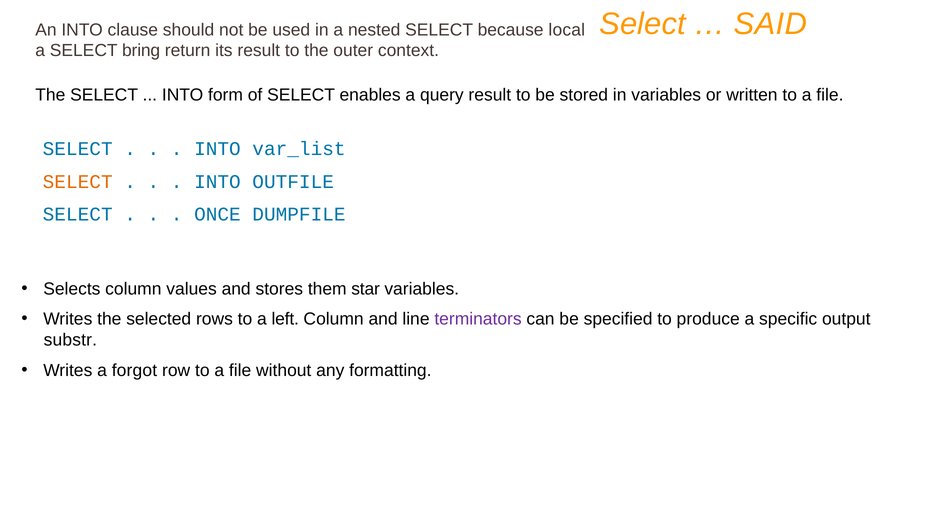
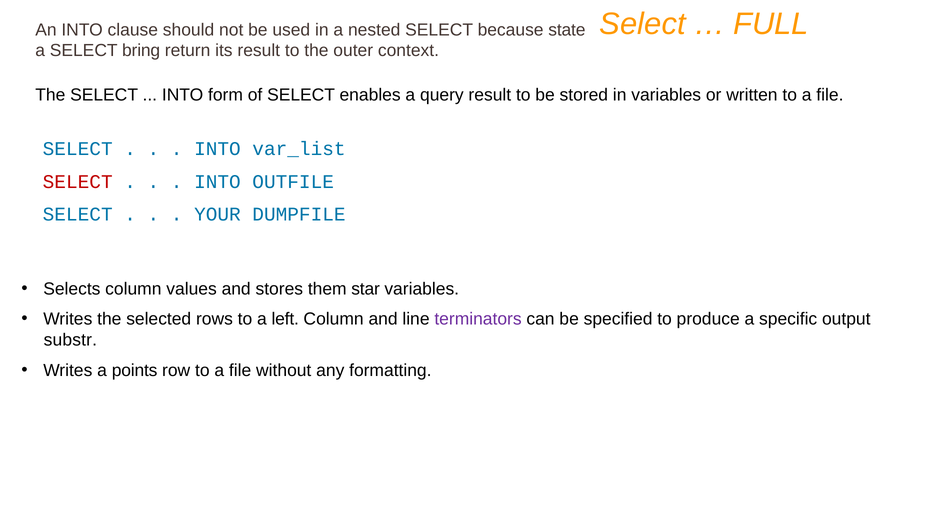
SAID: SAID -> FULL
local: local -> state
SELECT at (78, 182) colour: orange -> red
ONCE: ONCE -> YOUR
forgot: forgot -> points
